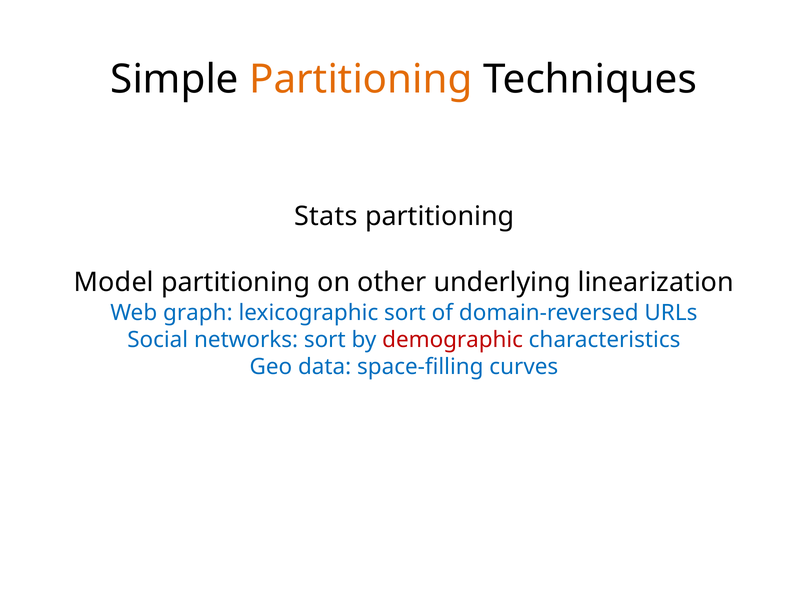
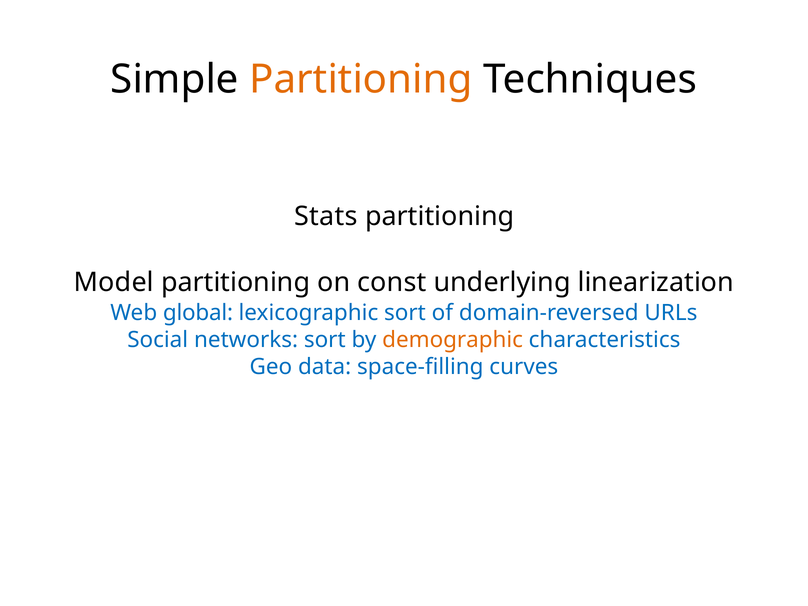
other: other -> const
graph: graph -> global
demographic colour: red -> orange
